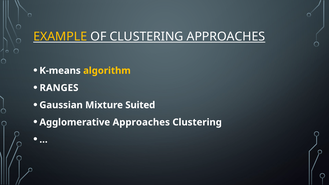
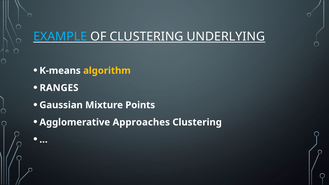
EXAMPLE colour: yellow -> light blue
CLUSTERING APPROACHES: APPROACHES -> UNDERLYING
Suited: Suited -> Points
